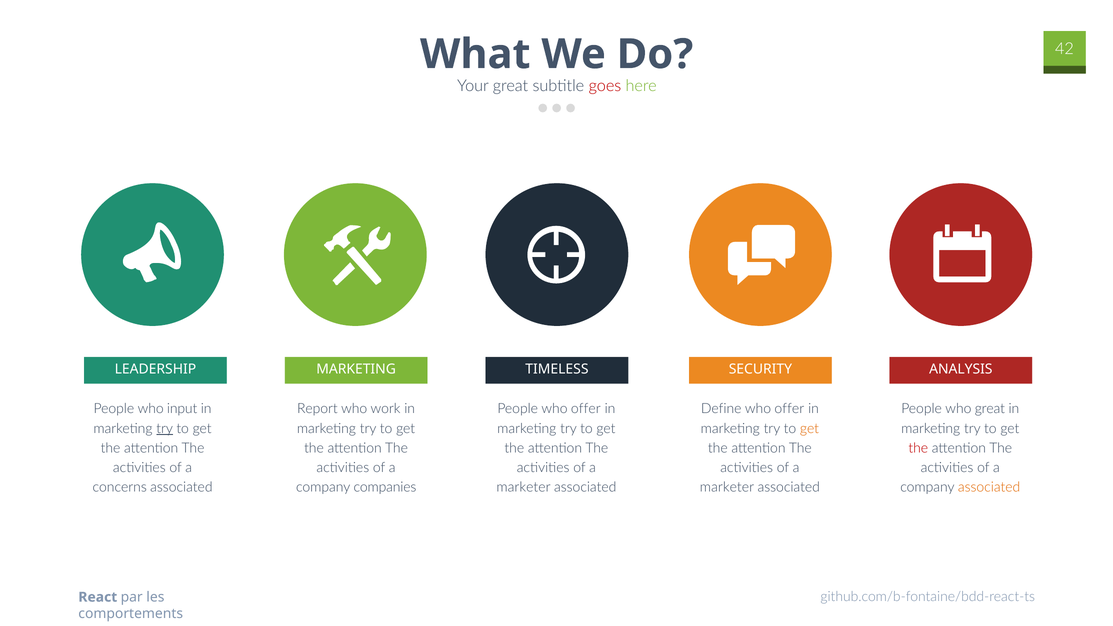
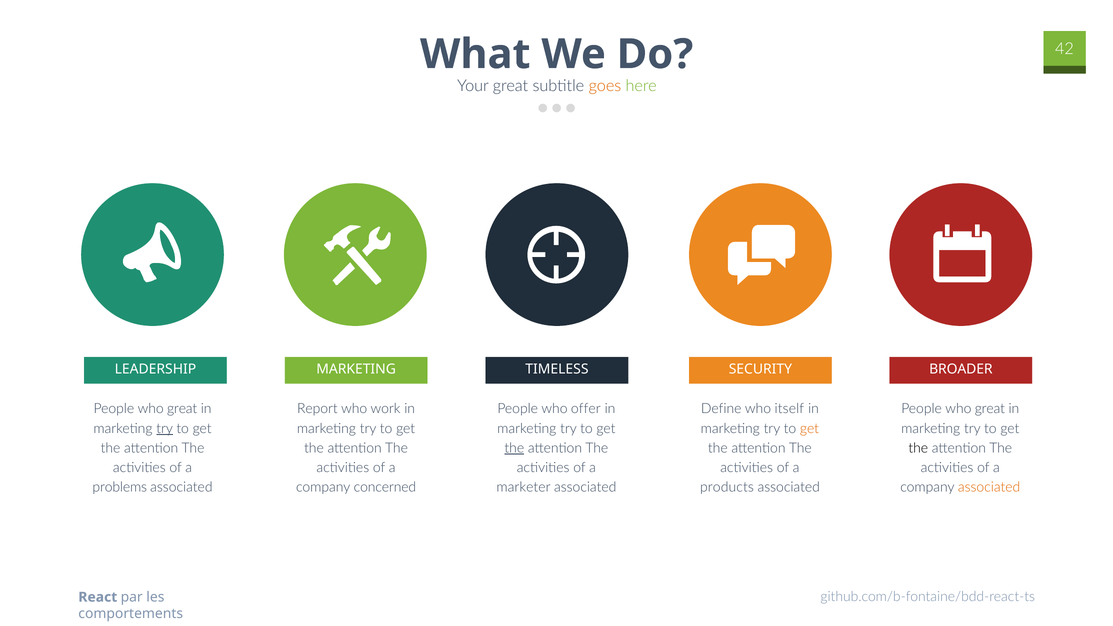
goes colour: red -> orange
ANALYSIS: ANALYSIS -> BROADER
input at (182, 409): input -> great
offer at (789, 409): offer -> itself
the at (514, 448) underline: none -> present
the at (918, 448) colour: red -> black
concerns: concerns -> problems
companies: companies -> concerned
marketer at (727, 488): marketer -> products
